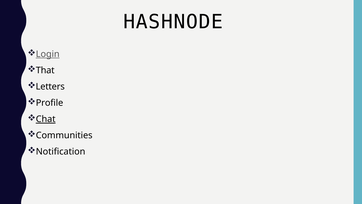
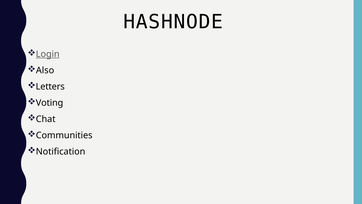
That: That -> Also
Profile: Profile -> Voting
Chat underline: present -> none
